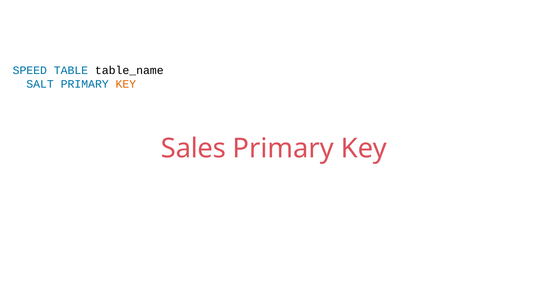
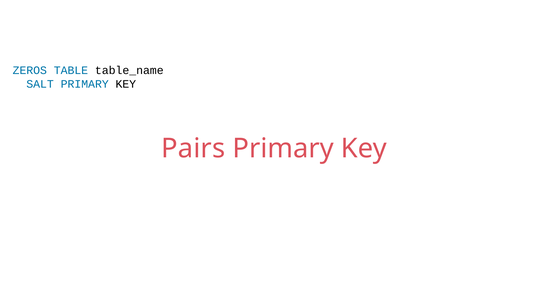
SPEED: SPEED -> ZEROS
KEY at (126, 84) colour: orange -> black
Sales: Sales -> Pairs
